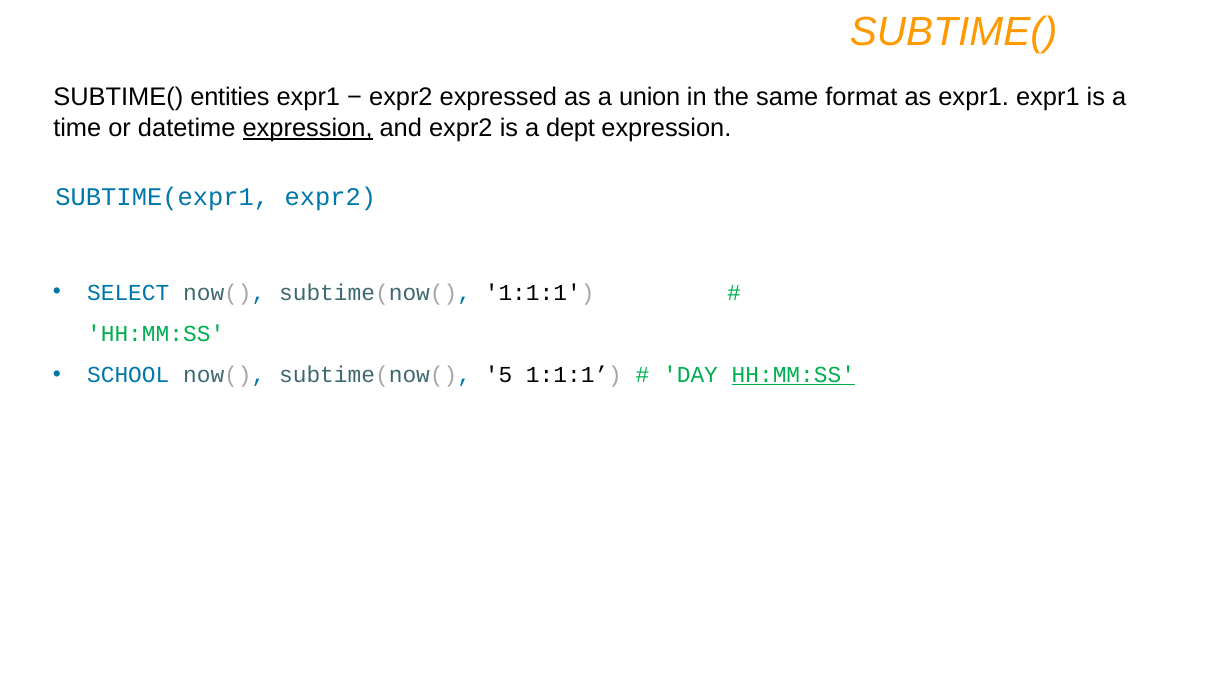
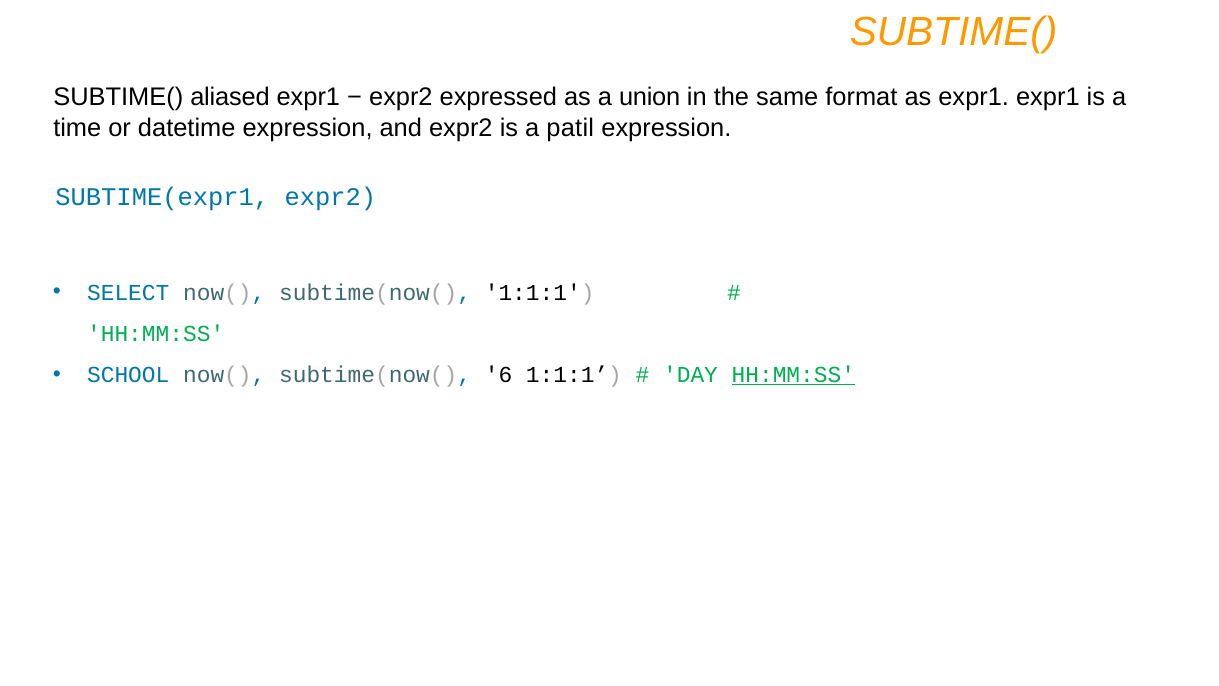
entities: entities -> aliased
expression at (308, 128) underline: present -> none
dept: dept -> patil
5: 5 -> 6
